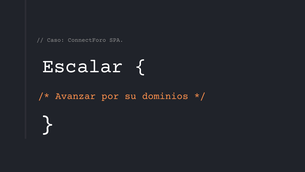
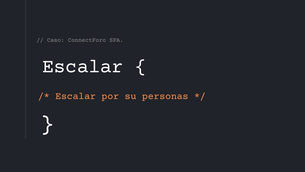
Avanzar at (76, 96): Avanzar -> Escalar
dominios: dominios -> personas
